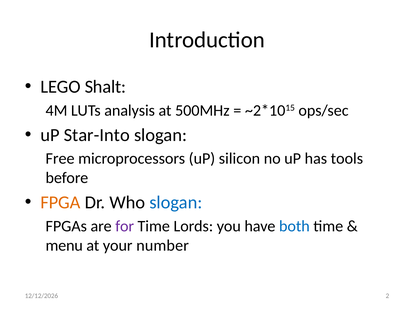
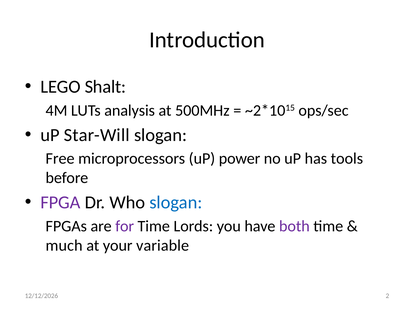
Star-Into: Star-Into -> Star-Will
silicon: silicon -> power
FPGA colour: orange -> purple
both colour: blue -> purple
menu: menu -> much
number: number -> variable
